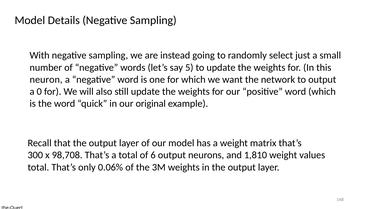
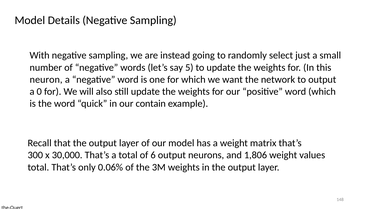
original: original -> contain
98,708: 98,708 -> 30,000
1,810: 1,810 -> 1,806
